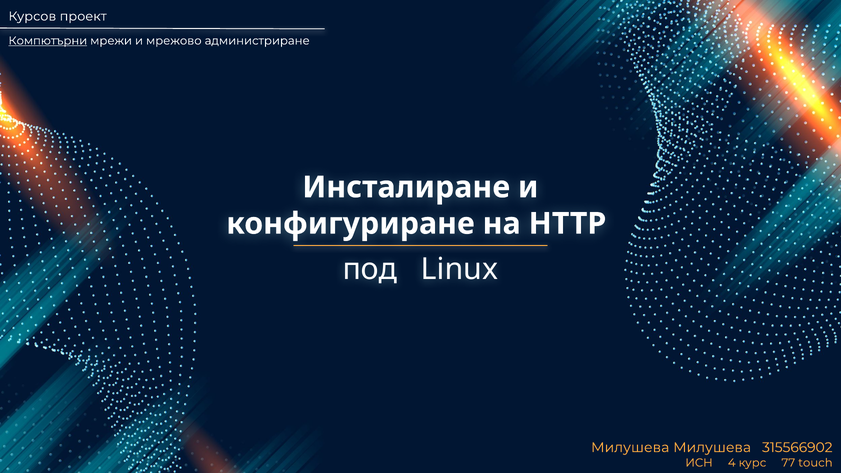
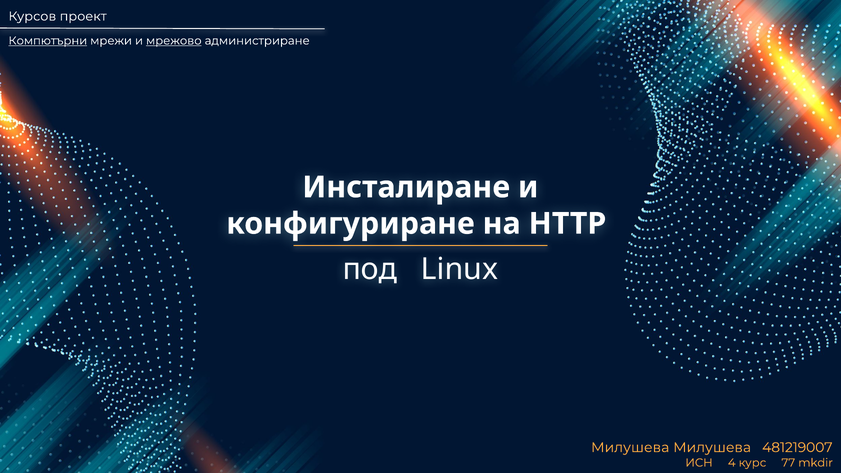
мрежово underline: none -> present
315566902: 315566902 -> 481219007
touch: touch -> mkdir
